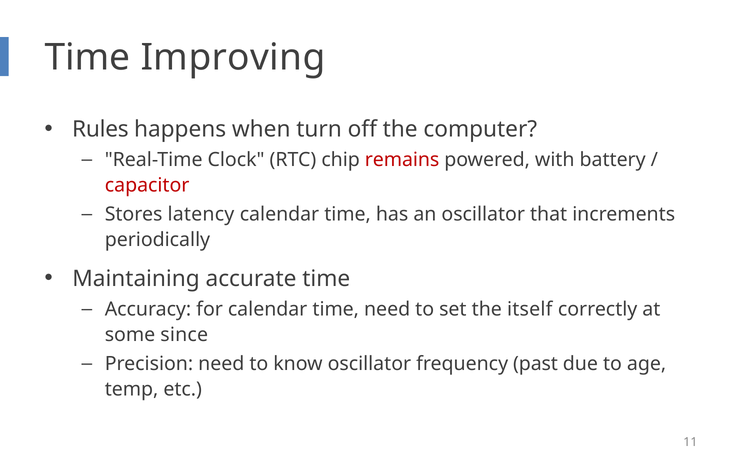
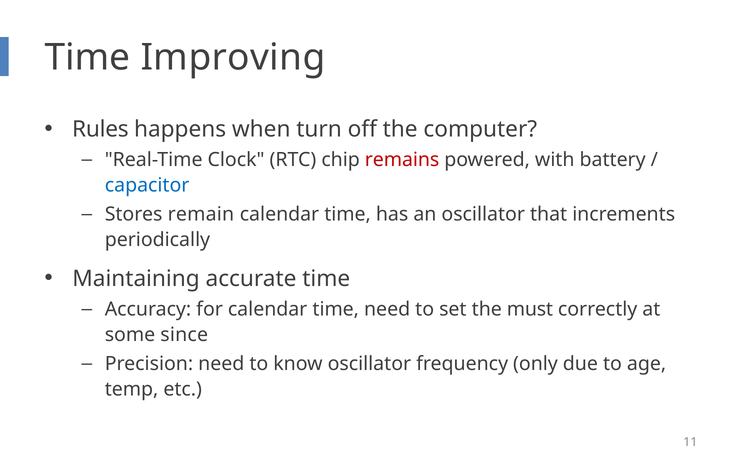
capacitor colour: red -> blue
latency: latency -> remain
itself: itself -> must
past: past -> only
